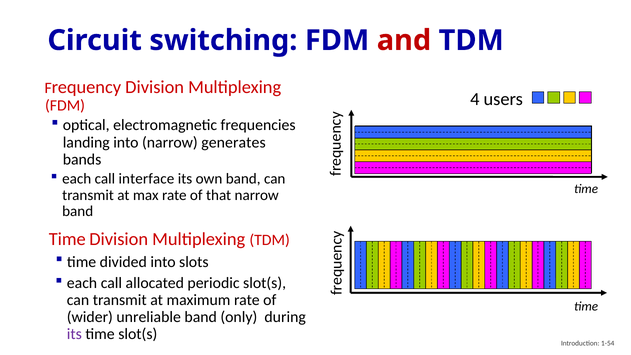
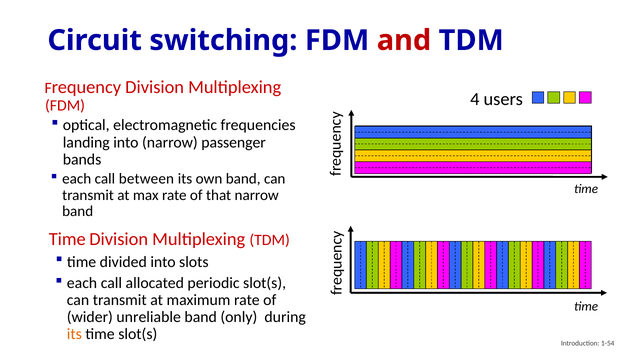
generates: generates -> passenger
interface: interface -> between
its at (74, 334) colour: purple -> orange
